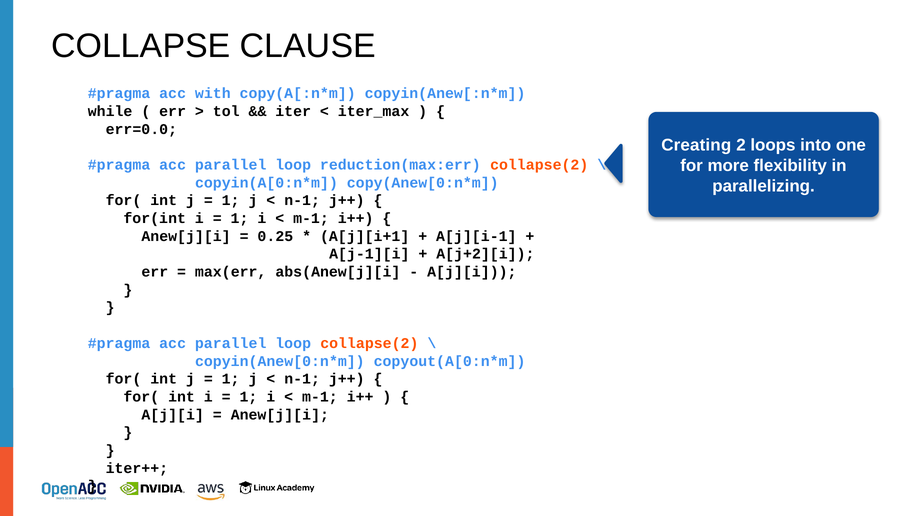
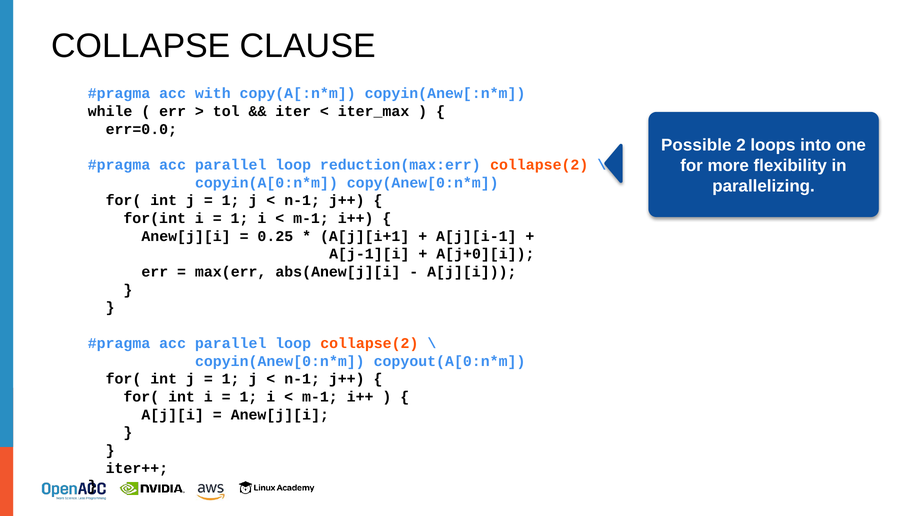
Creating: Creating -> Possible
A[j+2][i: A[j+2][i -> A[j+0][i
